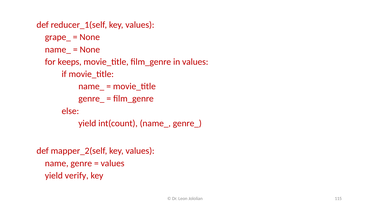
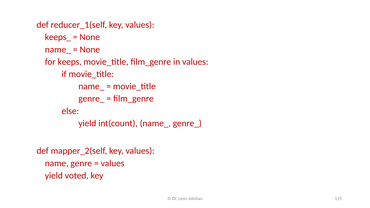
grape_: grape_ -> keeps_
verify: verify -> voted
